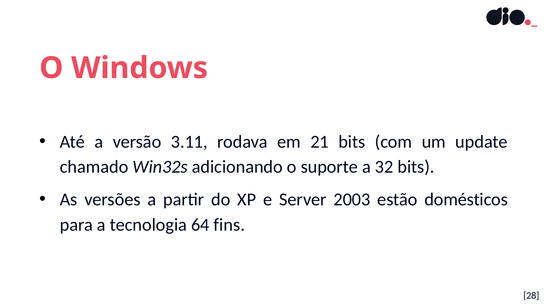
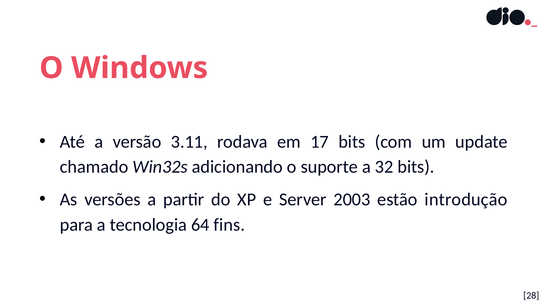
21: 21 -> 17
domésticos: domésticos -> introdução
